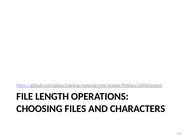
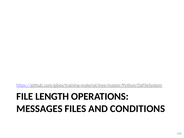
CHOOSING: CHOOSING -> MESSAGES
CHARACTERS: CHARACTERS -> CONDITIONS
